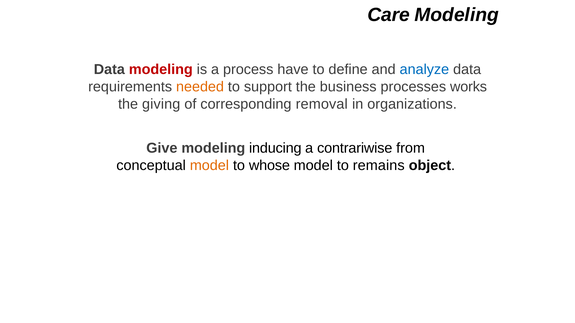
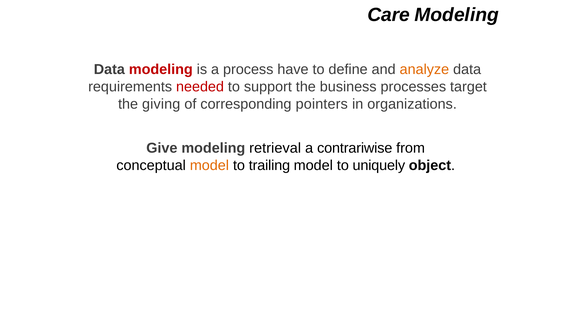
analyze colour: blue -> orange
needed colour: orange -> red
works: works -> target
removal: removal -> pointers
inducing: inducing -> retrieval
whose: whose -> trailing
remains: remains -> uniquely
